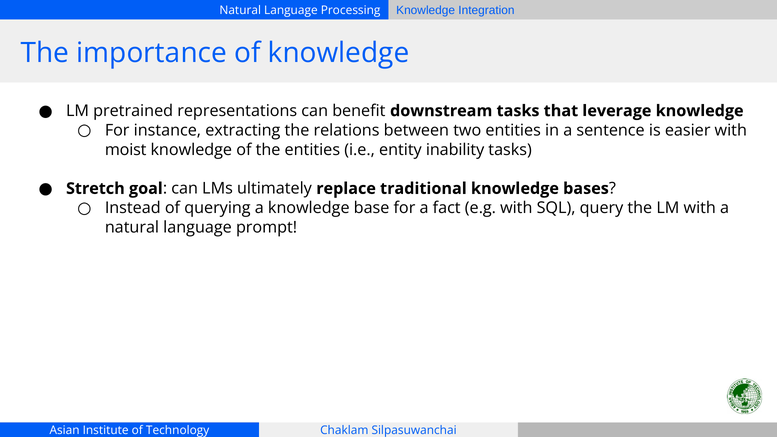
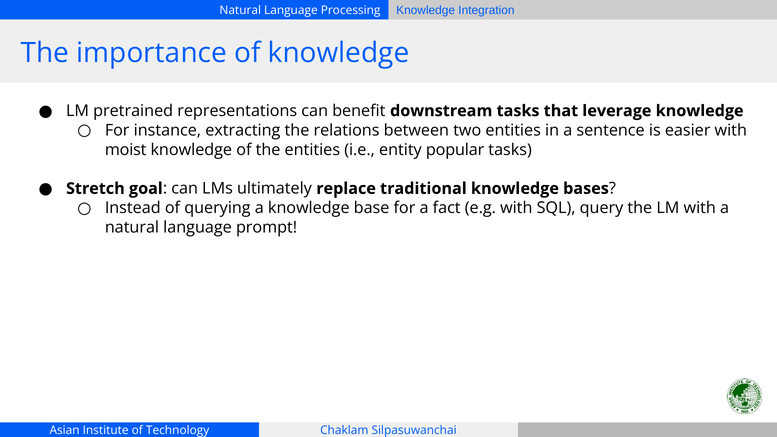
inability: inability -> popular
